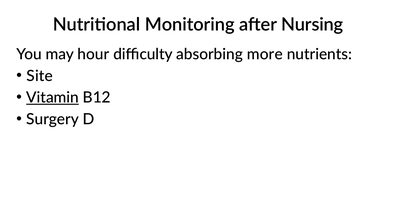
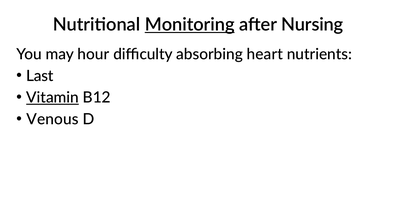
Monitoring underline: none -> present
more: more -> heart
Site: Site -> Last
Surgery: Surgery -> Venous
